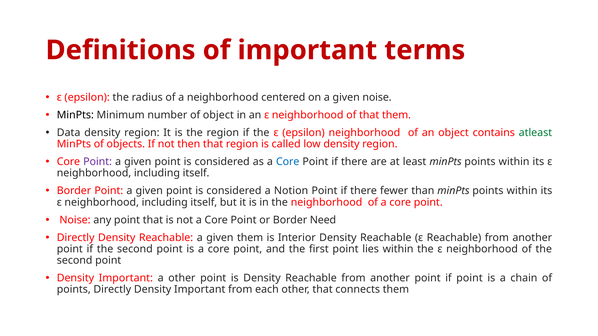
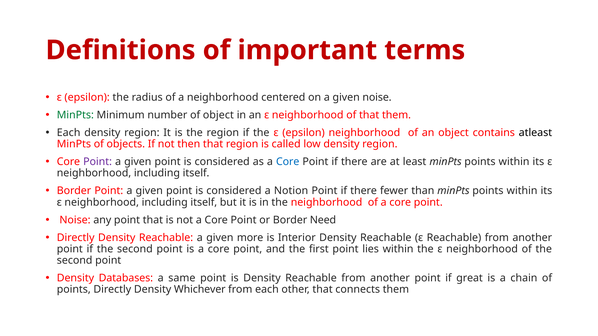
MinPts at (75, 115) colour: black -> green
Data at (69, 133): Data -> Each
atleast colour: green -> black
given them: them -> more
Important at (126, 278): Important -> Databases
a other: other -> same
if point: point -> great
Directly Density Important: Important -> Whichever
